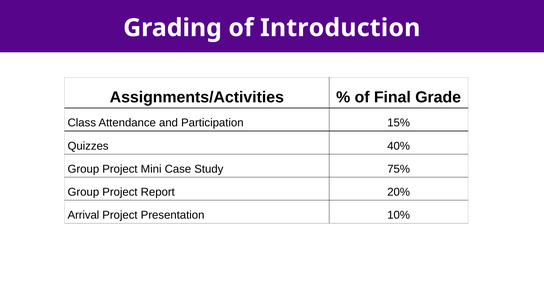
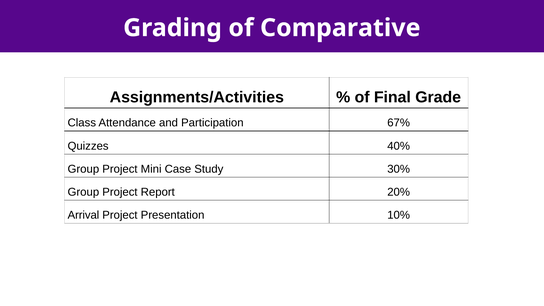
Introduction: Introduction -> Comparative
15%: 15% -> 67%
75%: 75% -> 30%
